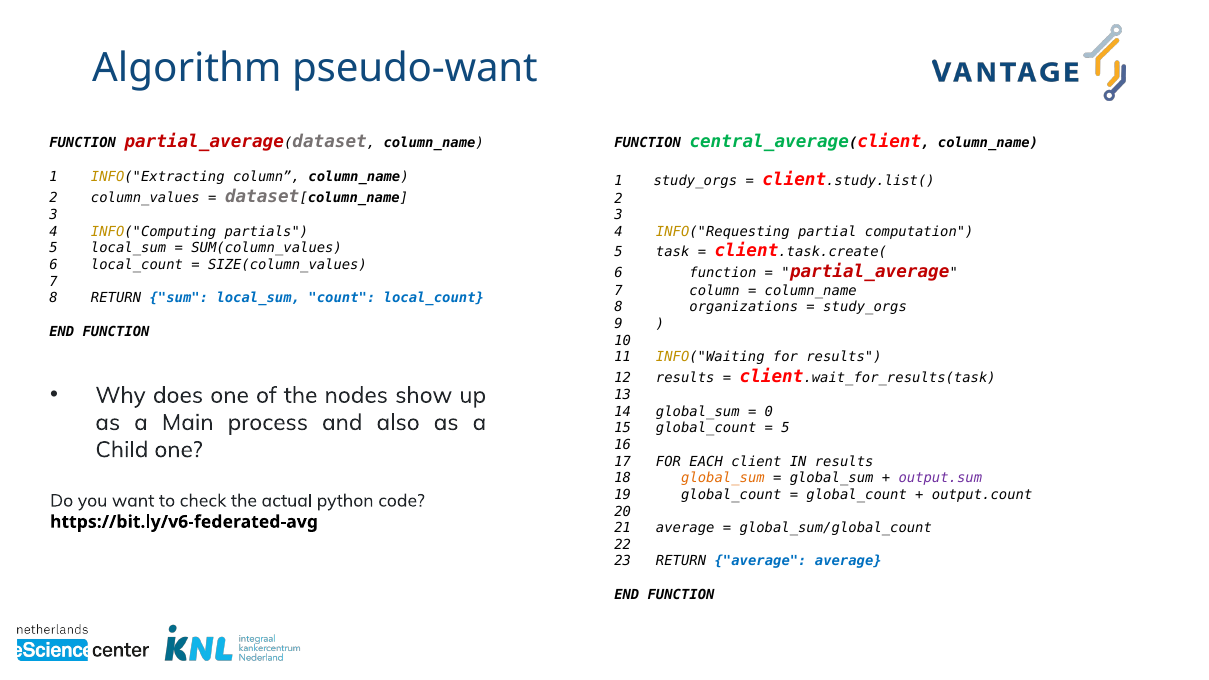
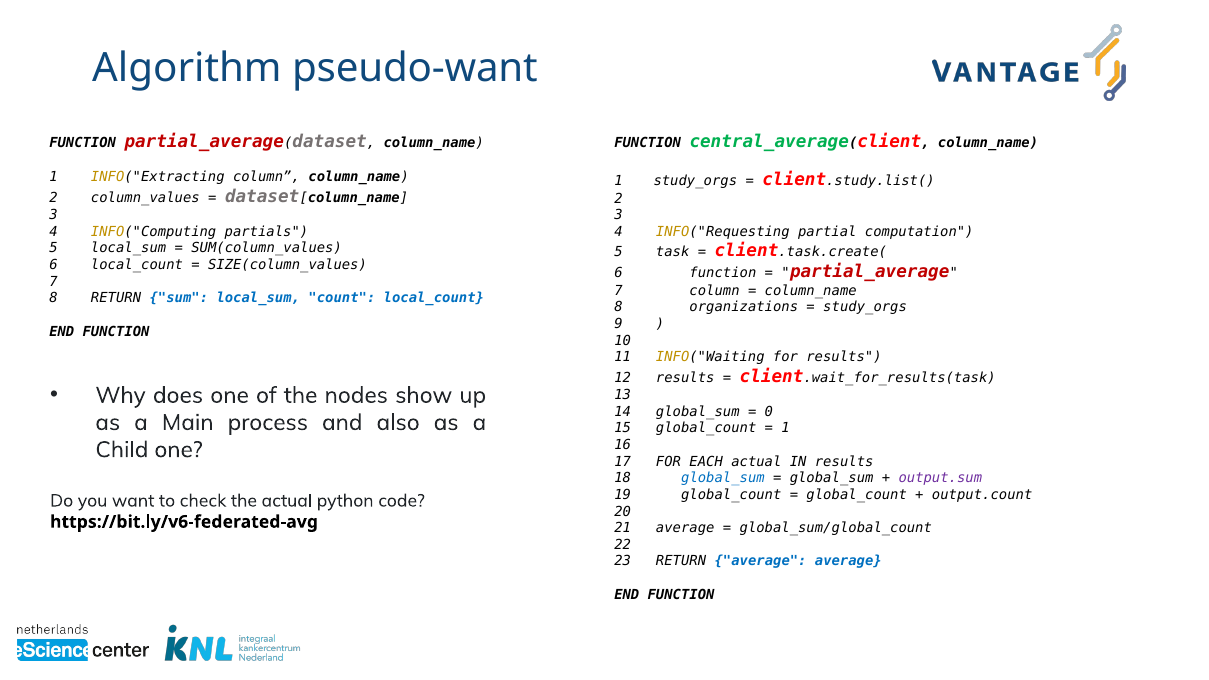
5 at (786, 428): 5 -> 1
EACH client: client -> actual
global_sum at (723, 478) colour: orange -> blue
